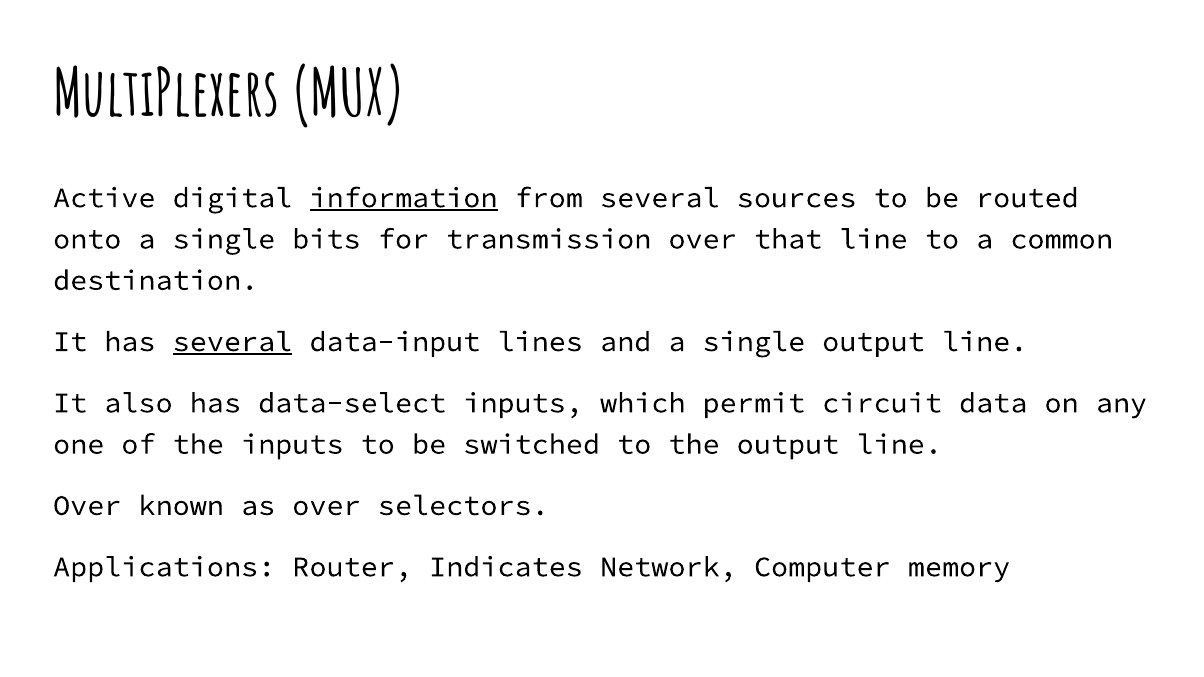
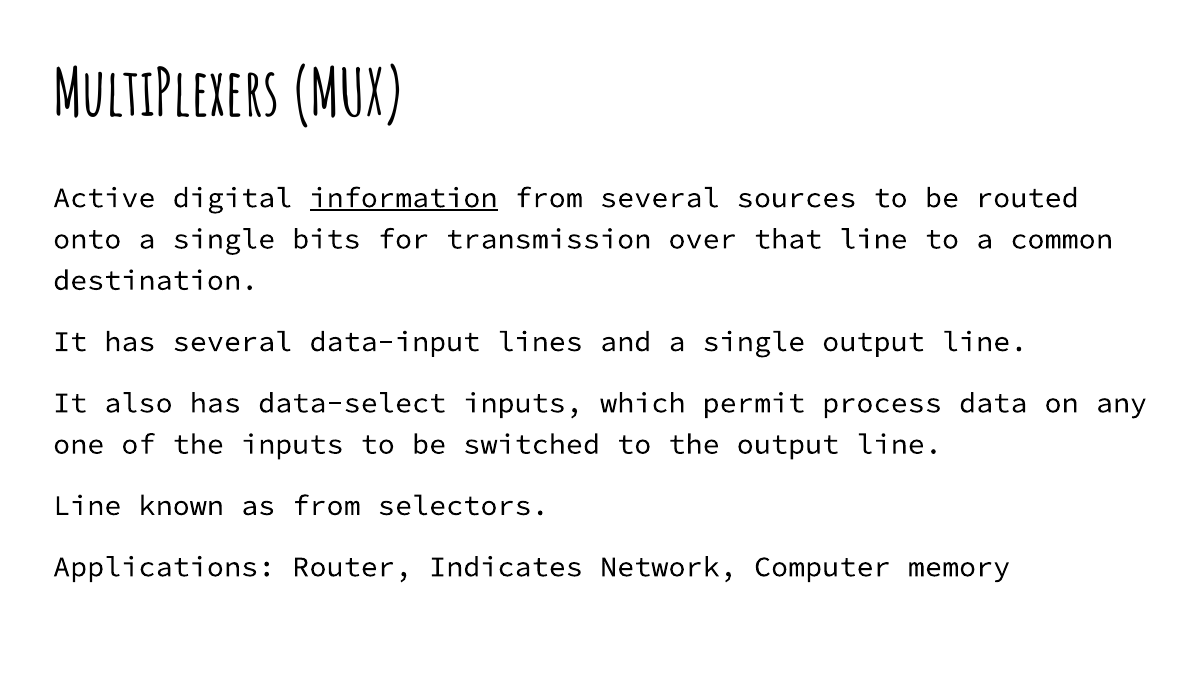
several at (232, 342) underline: present -> none
circuit: circuit -> process
Over at (87, 506): Over -> Line
as over: over -> from
